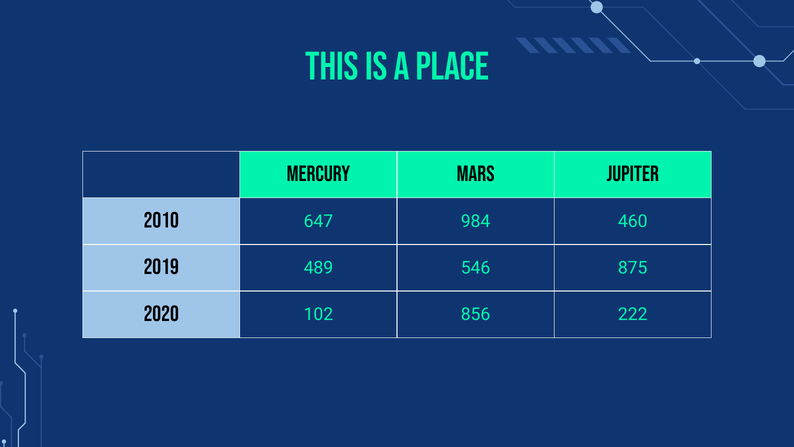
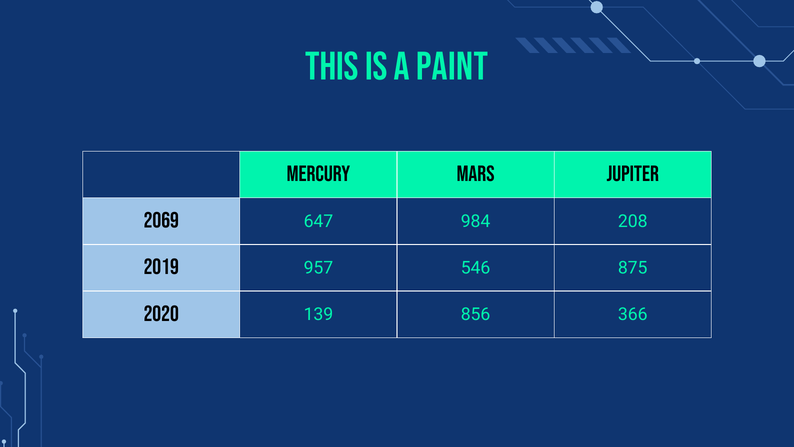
PLACE: PLACE -> PAINT
2010: 2010 -> 2069
460: 460 -> 208
489: 489 -> 957
102: 102 -> 139
222: 222 -> 366
